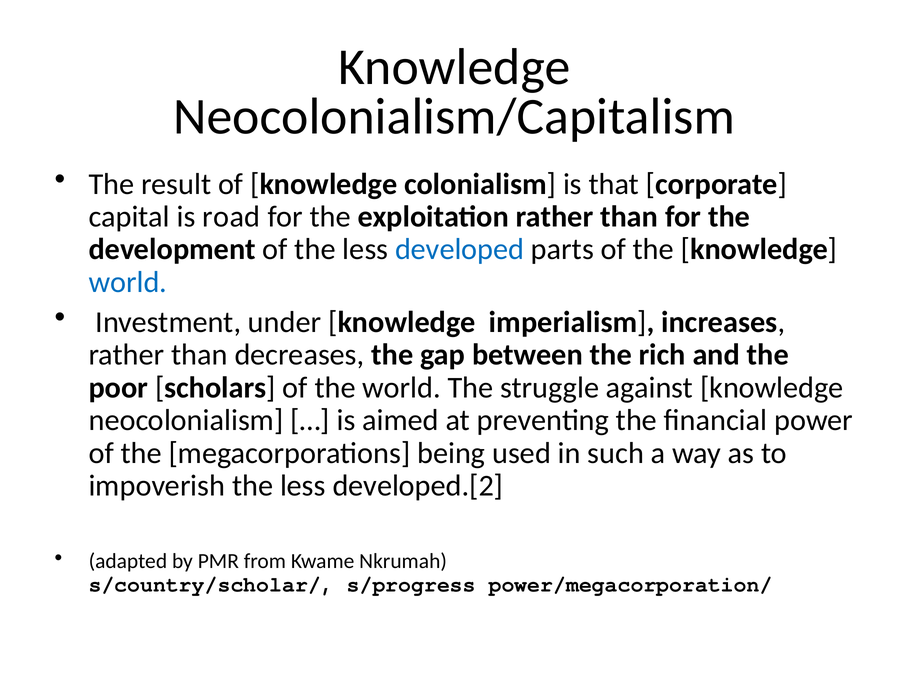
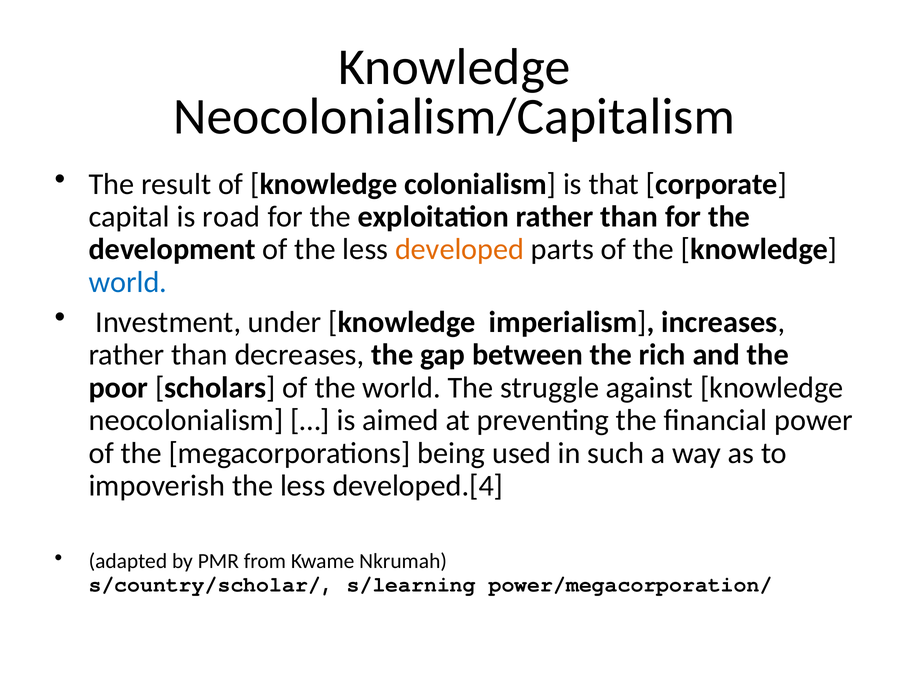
developed colour: blue -> orange
developed.[2: developed.[2 -> developed.[4
s/progress: s/progress -> s/learning
